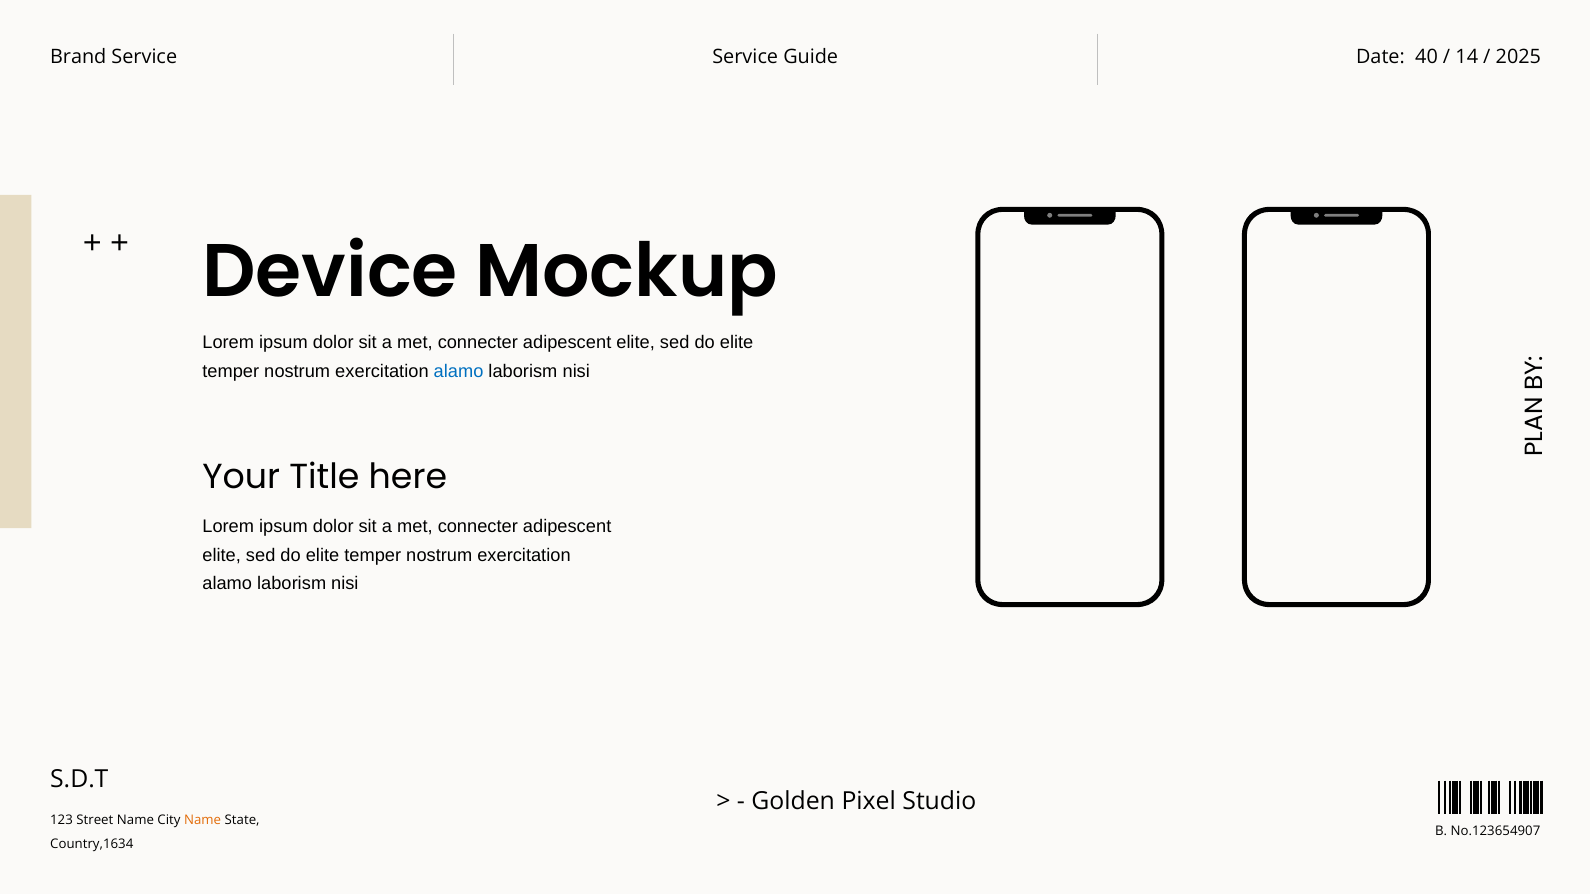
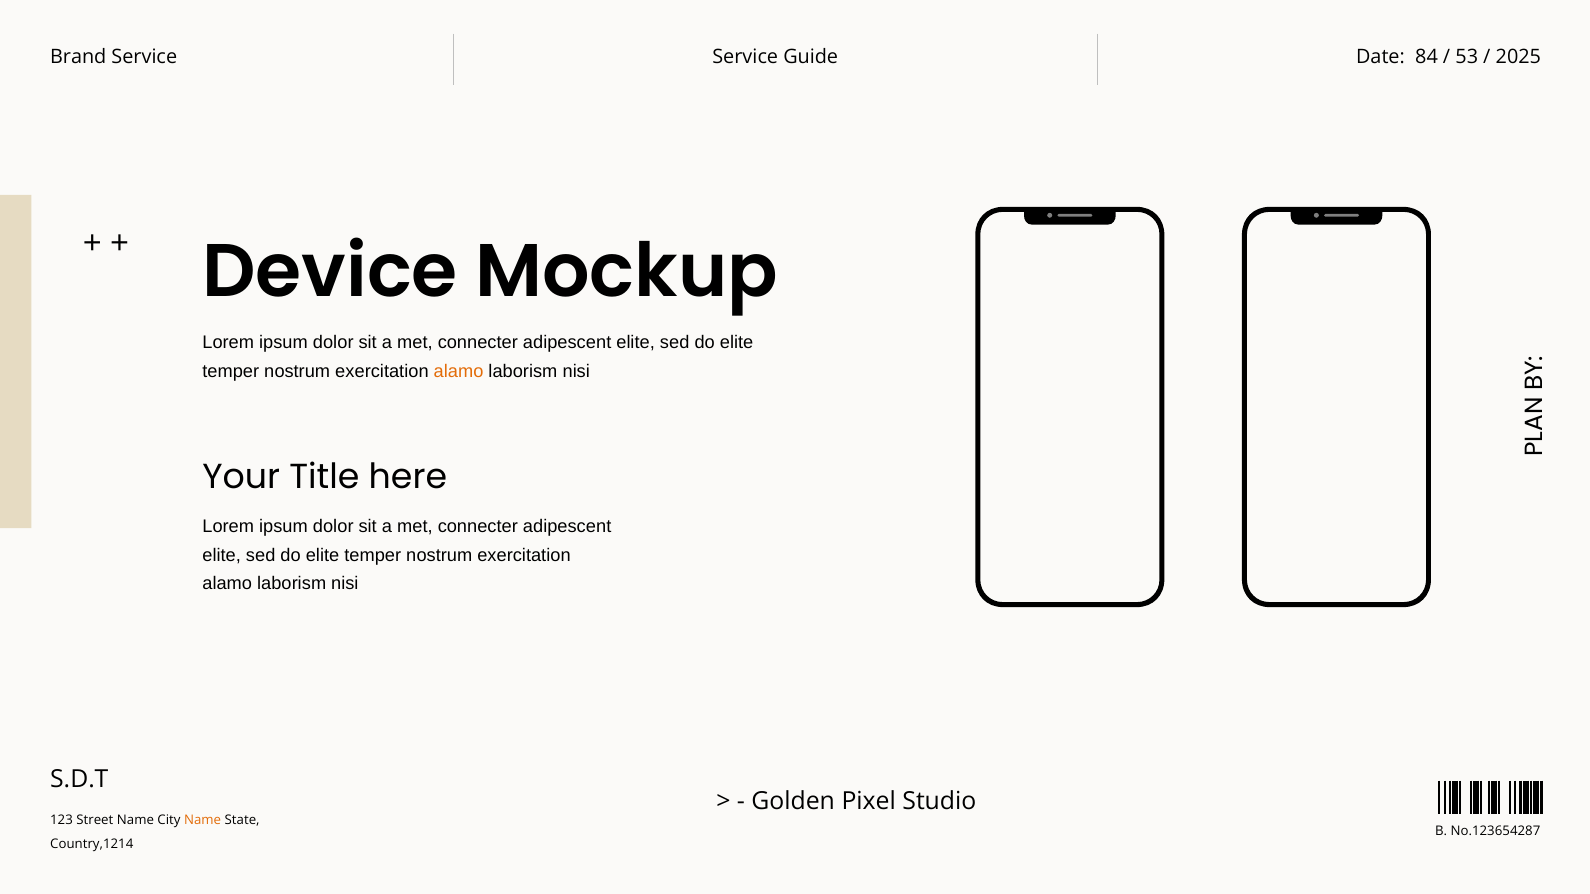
40: 40 -> 84
14: 14 -> 53
alamo at (459, 371) colour: blue -> orange
No.123654907: No.123654907 -> No.123654287
Country,1634: Country,1634 -> Country,1214
